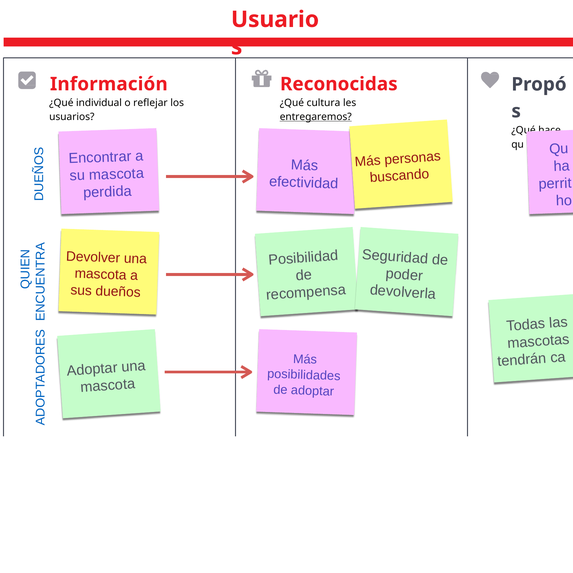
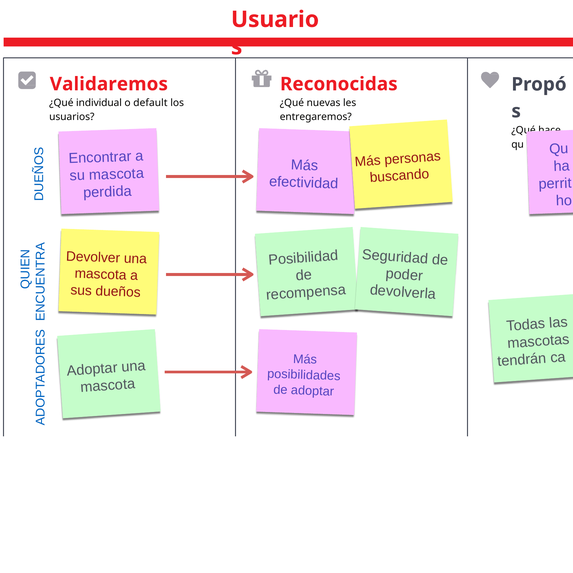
Información: Información -> Validaremos
reflejar: reflejar -> default
cultura: cultura -> nuevas
entregaremos underline: present -> none
